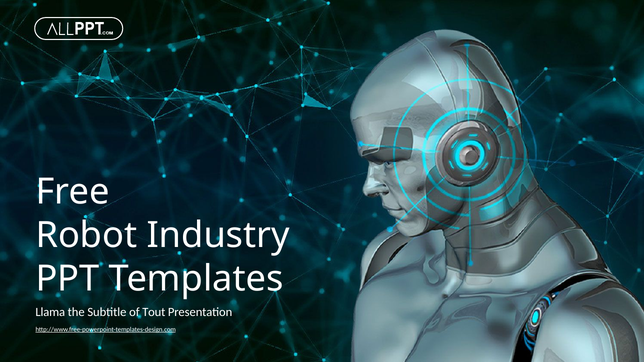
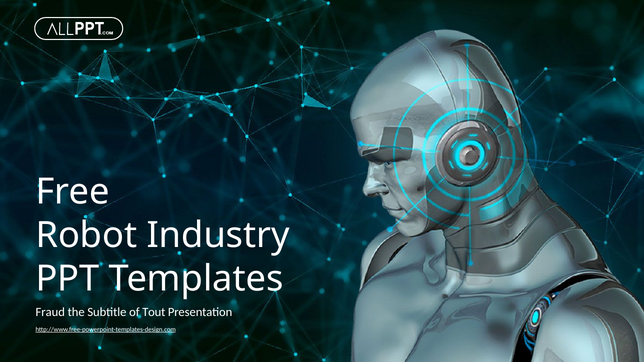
Llama: Llama -> Fraud
